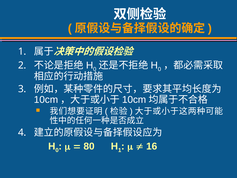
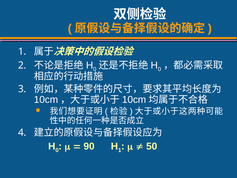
80: 80 -> 90
16: 16 -> 50
